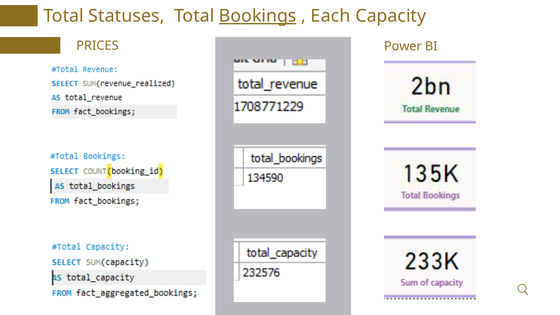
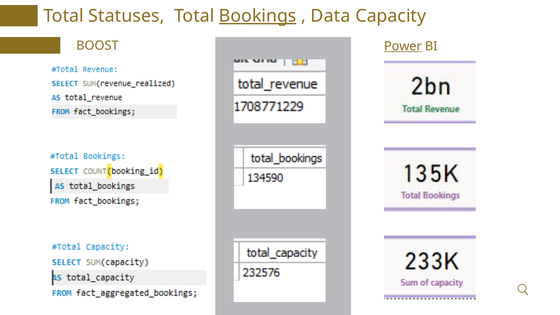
Each: Each -> Data
PRICES: PRICES -> BOOST
Power underline: none -> present
